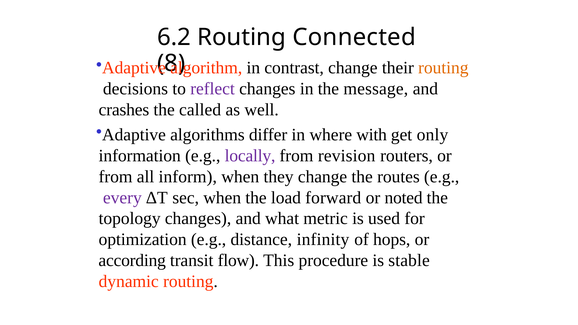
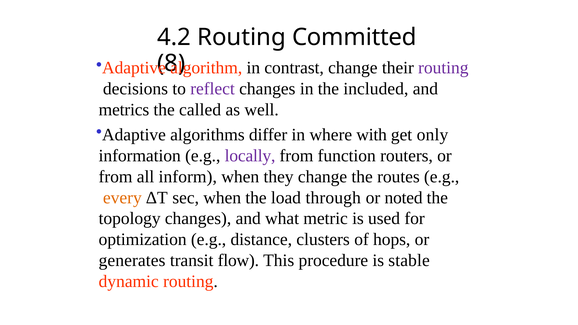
6.2: 6.2 -> 4.2
Connected: Connected -> Committed
routing at (443, 68) colour: orange -> purple
message: message -> included
crashes: crashes -> metrics
revision: revision -> function
every colour: purple -> orange
forward: forward -> through
infinity: infinity -> clusters
according: according -> generates
